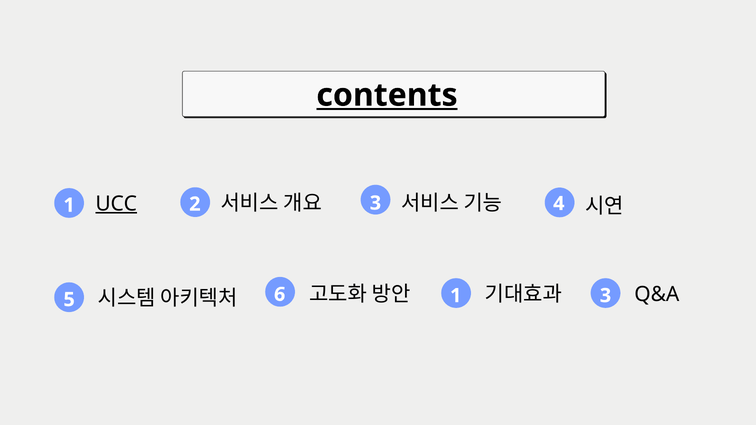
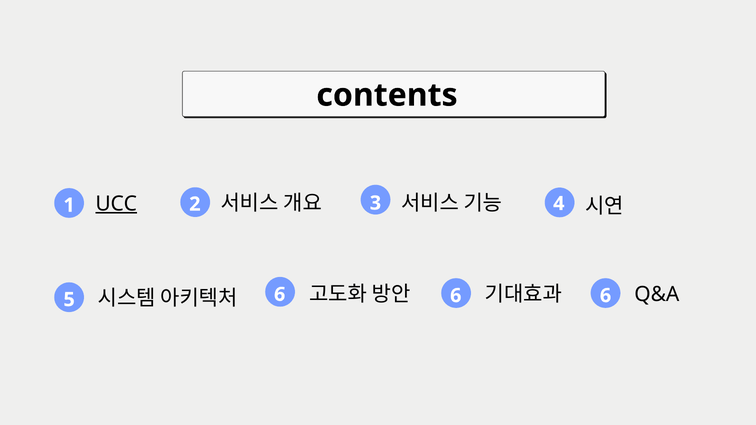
contents underline: present -> none
1 at (456, 296): 1 -> 6
3 at (606, 296): 3 -> 6
